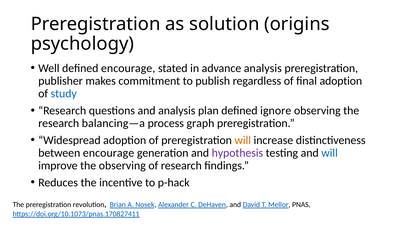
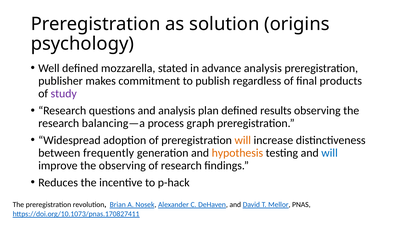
defined encourage: encourage -> mozzarella
final adoption: adoption -> products
study colour: blue -> purple
ignore: ignore -> results
between encourage: encourage -> frequently
hypothesis colour: purple -> orange
